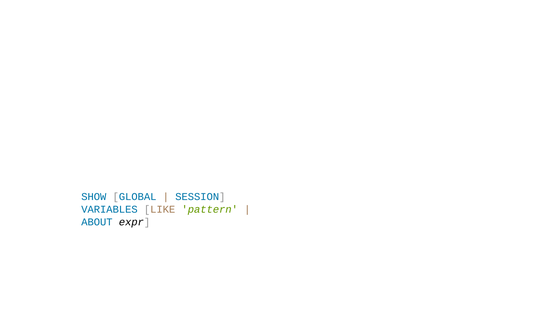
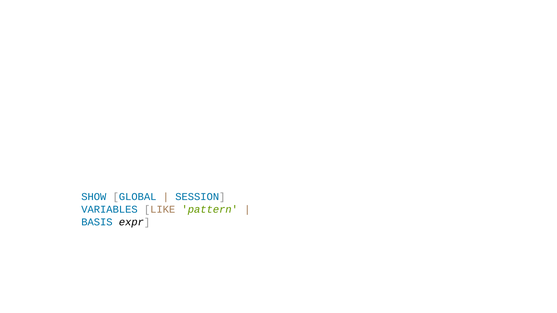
ABOUT: ABOUT -> BASIS
